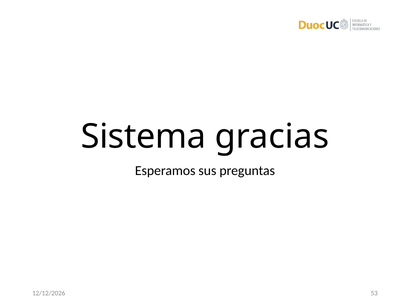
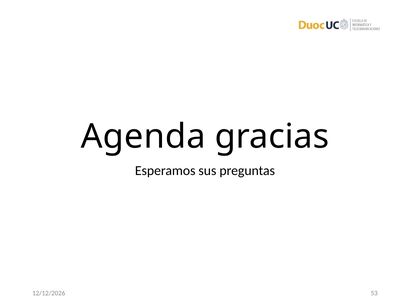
Sistema: Sistema -> Agenda
